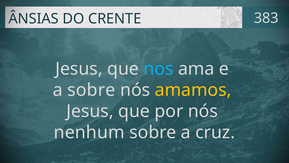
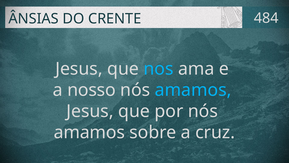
383: 383 -> 484
a sobre: sobre -> nosso
amamos at (193, 90) colour: yellow -> light blue
nenhum at (89, 132): nenhum -> amamos
